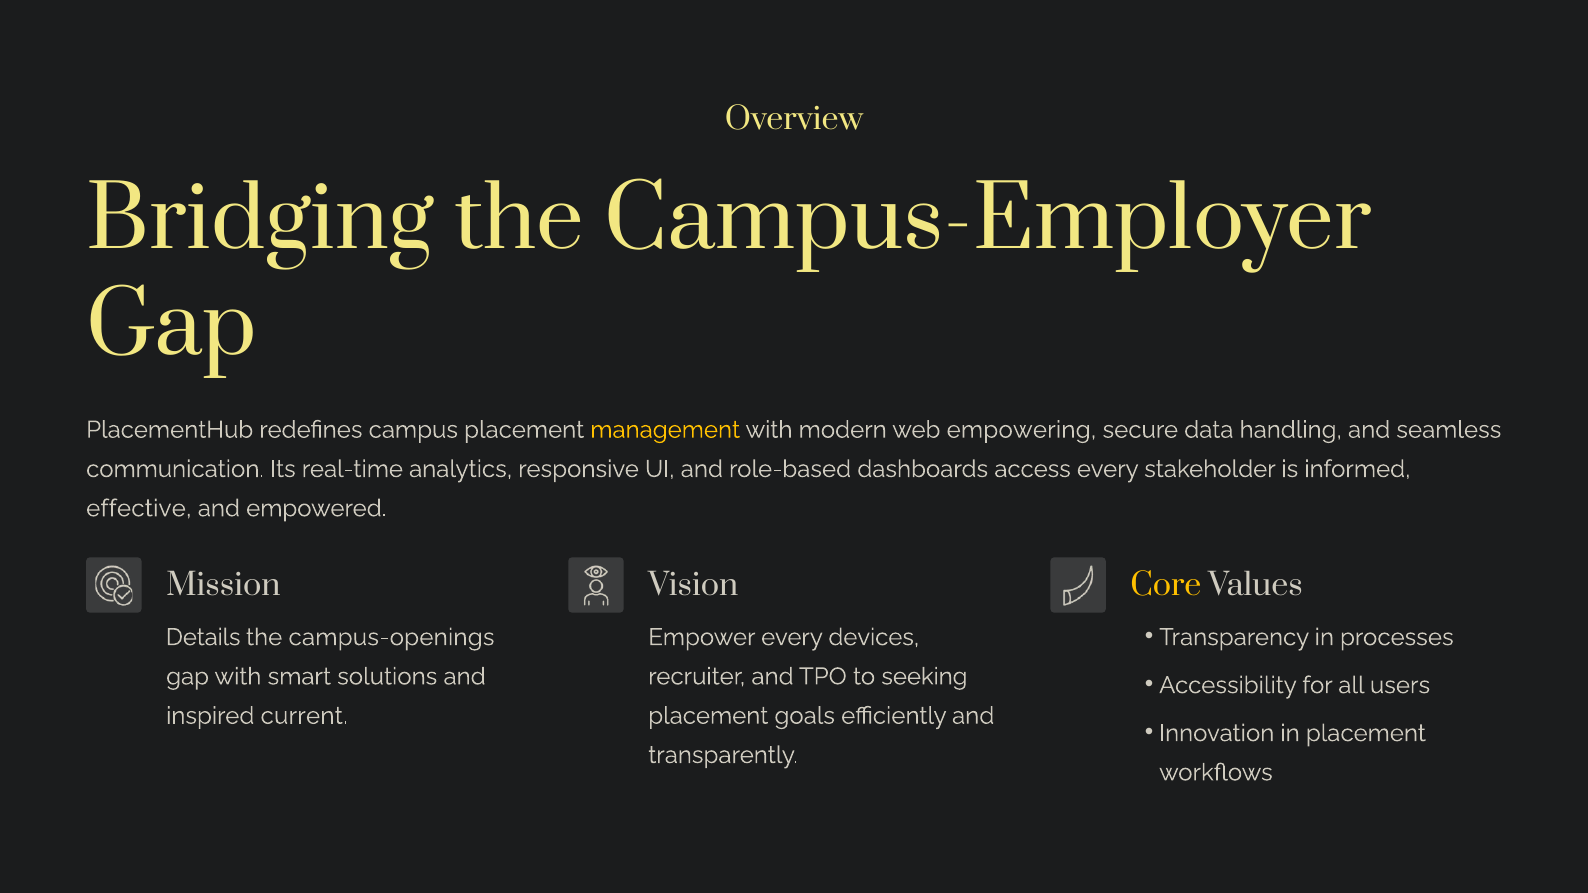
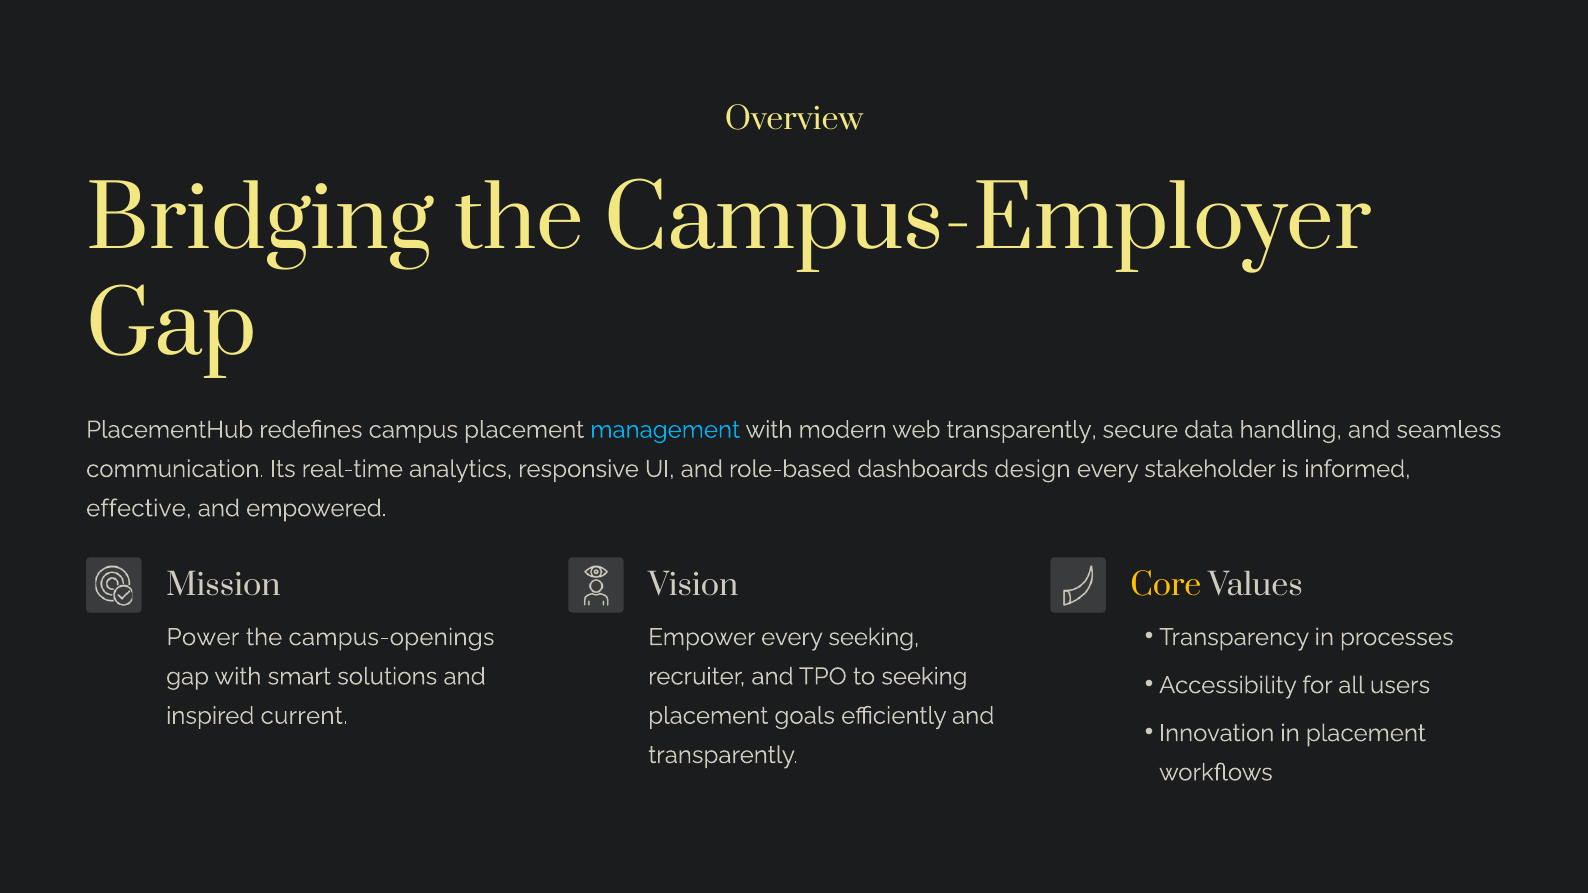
management colour: yellow -> light blue
web empowering: empowering -> transparently
access: access -> design
Details: Details -> Power
every devices: devices -> seeking
